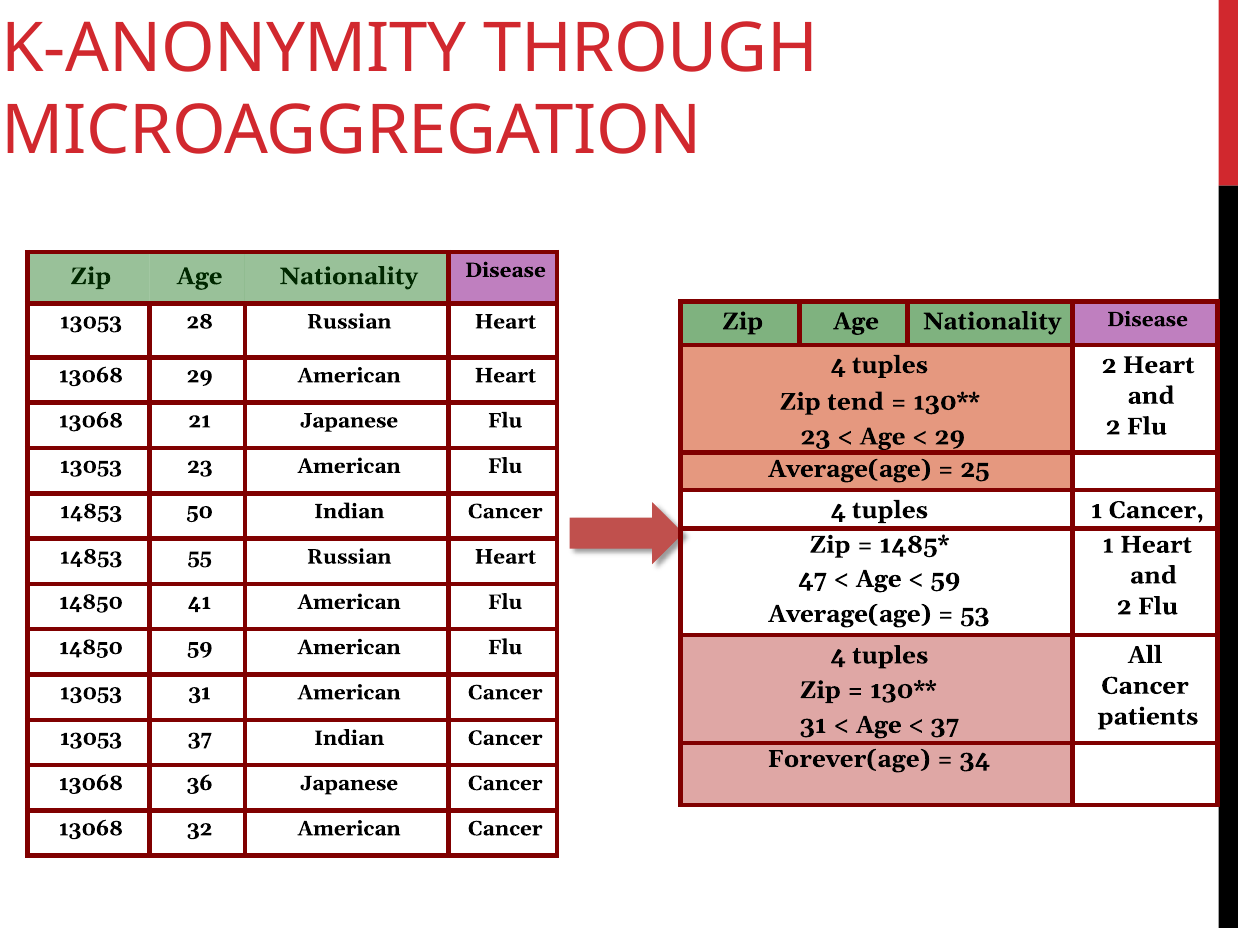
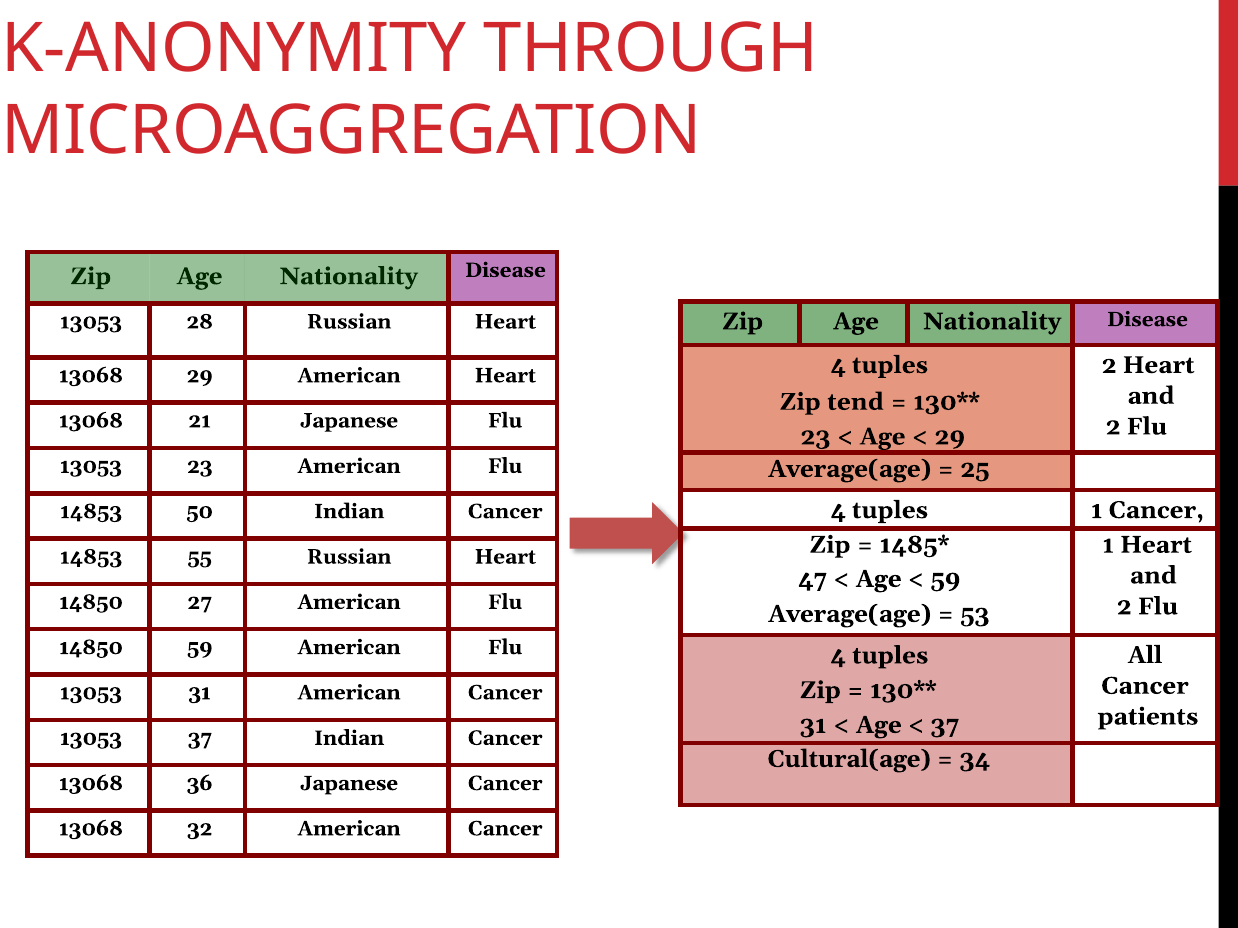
41: 41 -> 27
Forever(age: Forever(age -> Cultural(age
